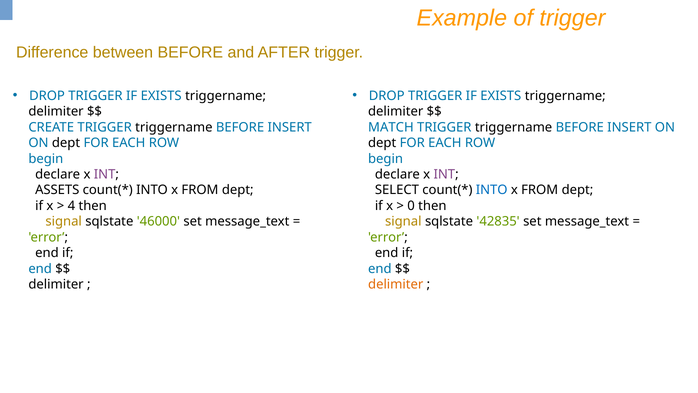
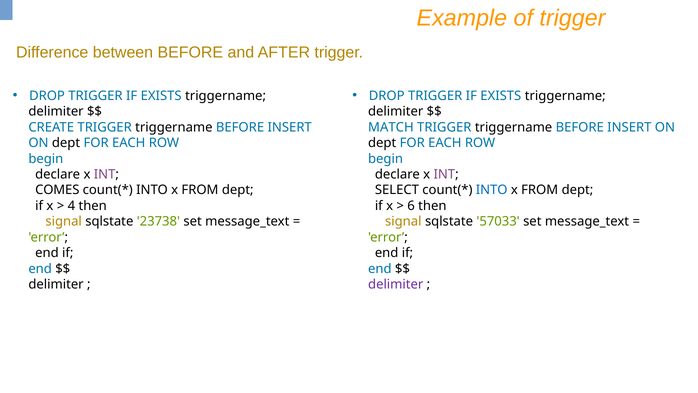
ASSETS: ASSETS -> COMES
0: 0 -> 6
46000: 46000 -> 23738
42835: 42835 -> 57033
delimiter at (396, 284) colour: orange -> purple
